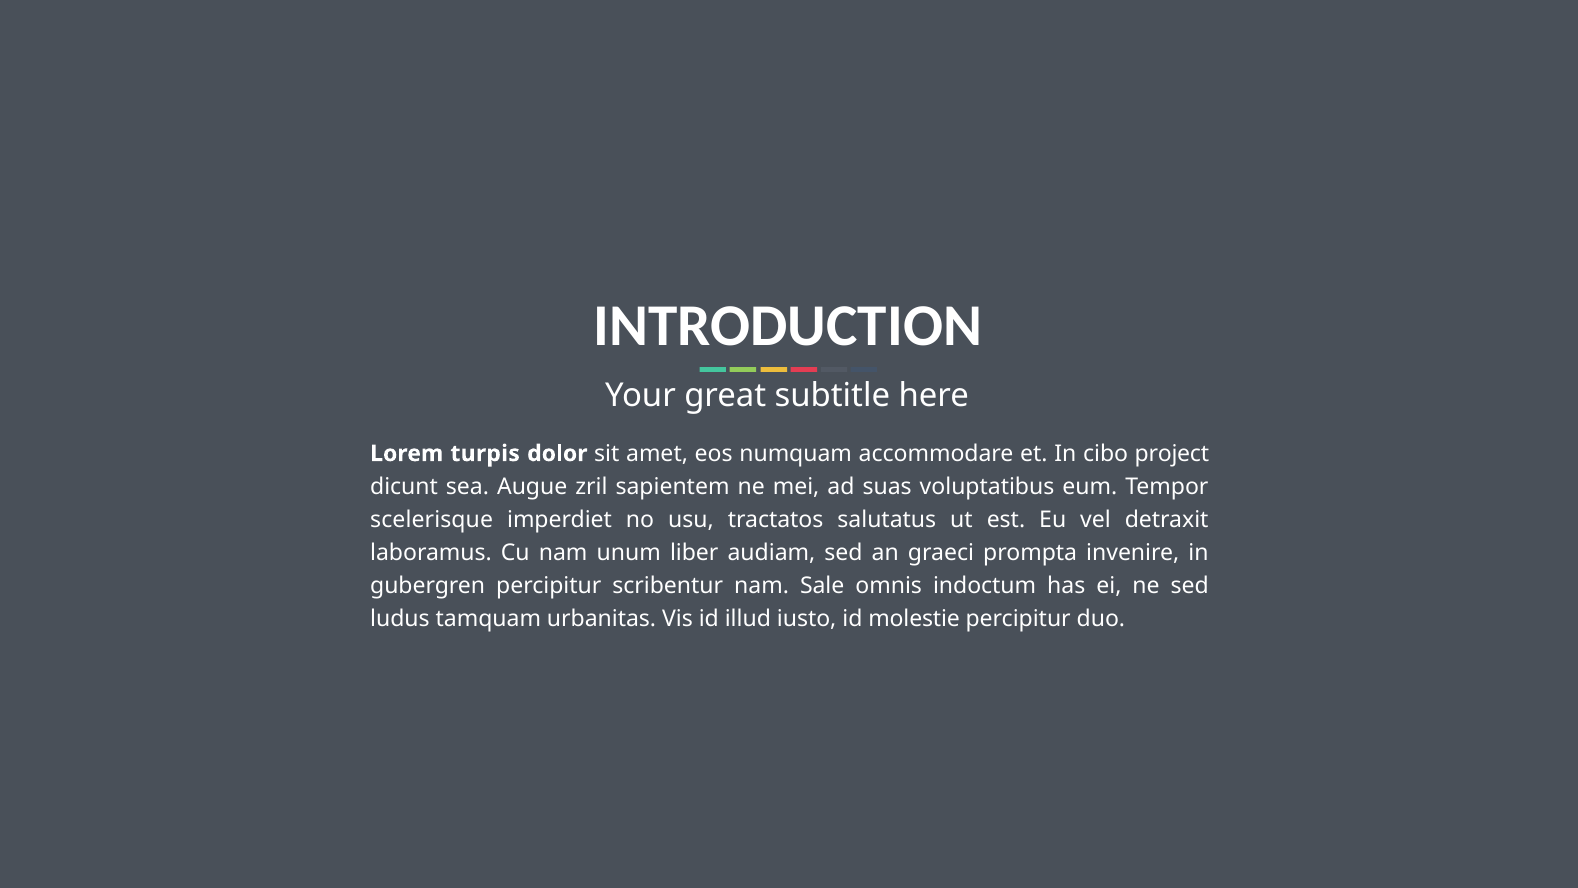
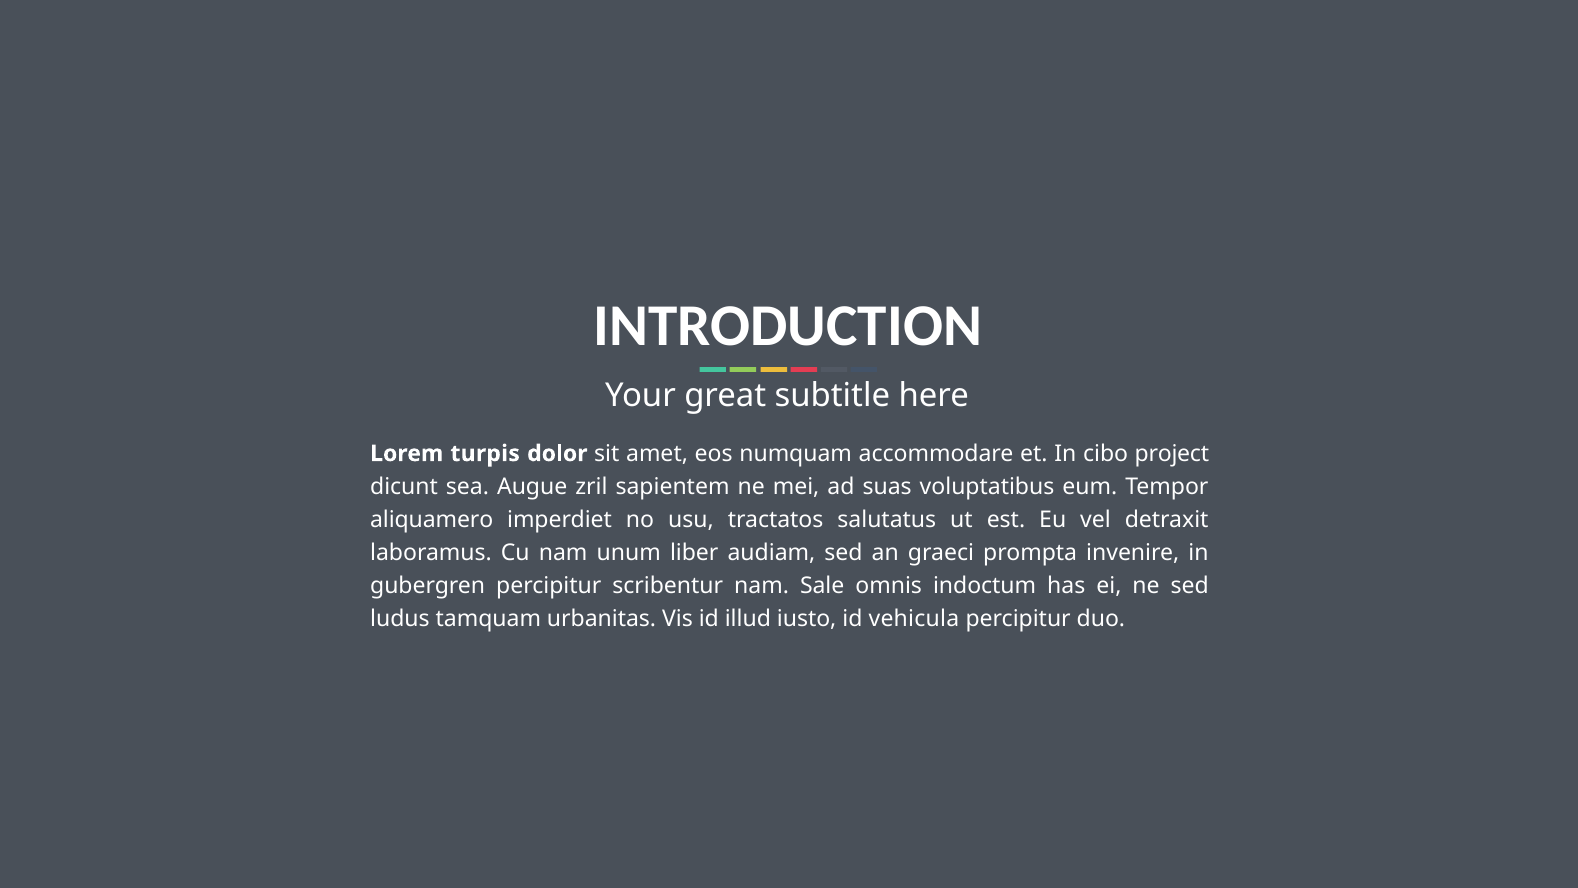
scelerisque: scelerisque -> aliquamero
molestie: molestie -> vehicula
